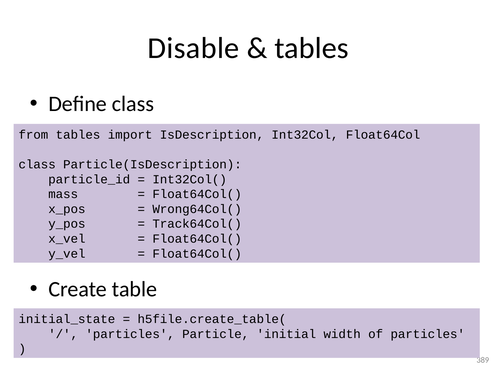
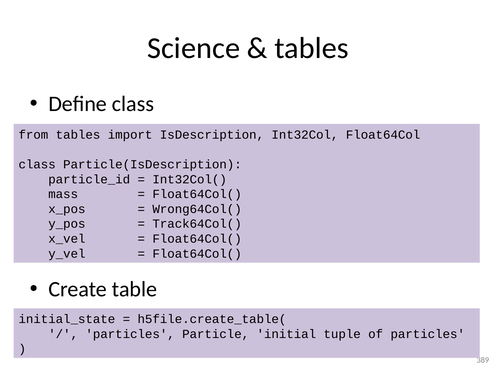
Disable: Disable -> Science
width: width -> tuple
